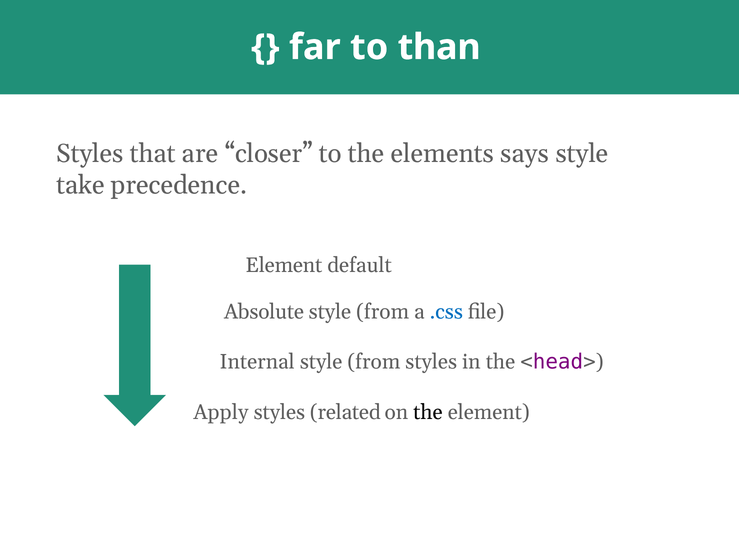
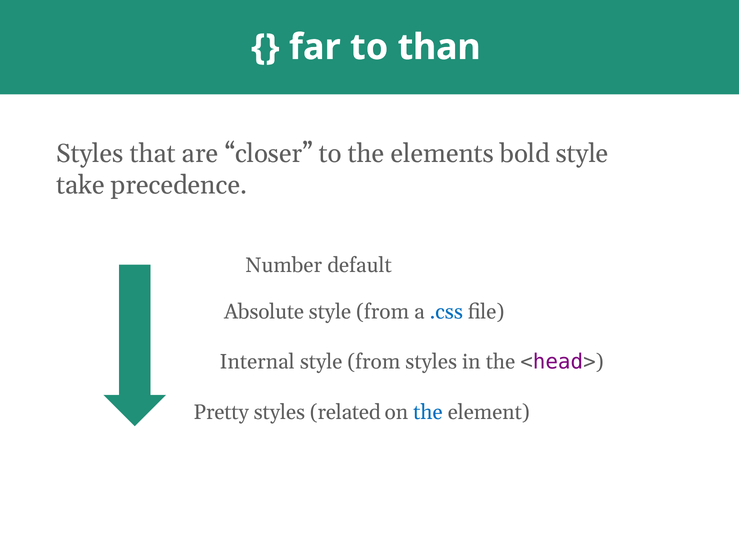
says: says -> bold
Element at (284, 266): Element -> Number
Apply: Apply -> Pretty
the at (428, 412) colour: black -> blue
